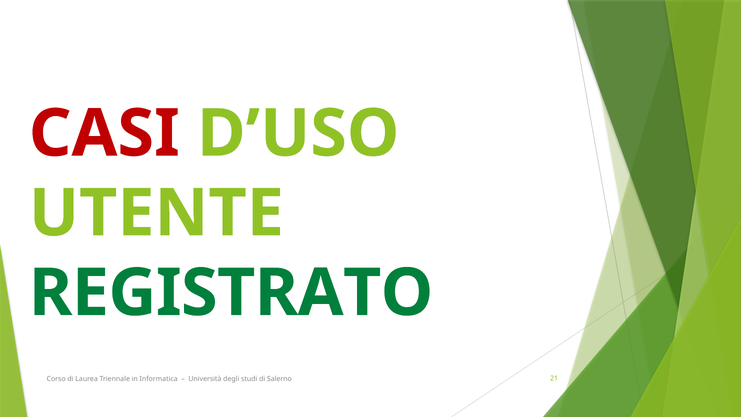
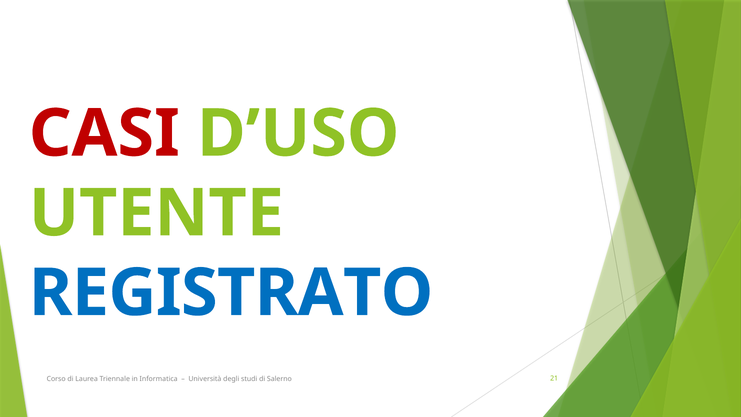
REGISTRATO colour: green -> blue
